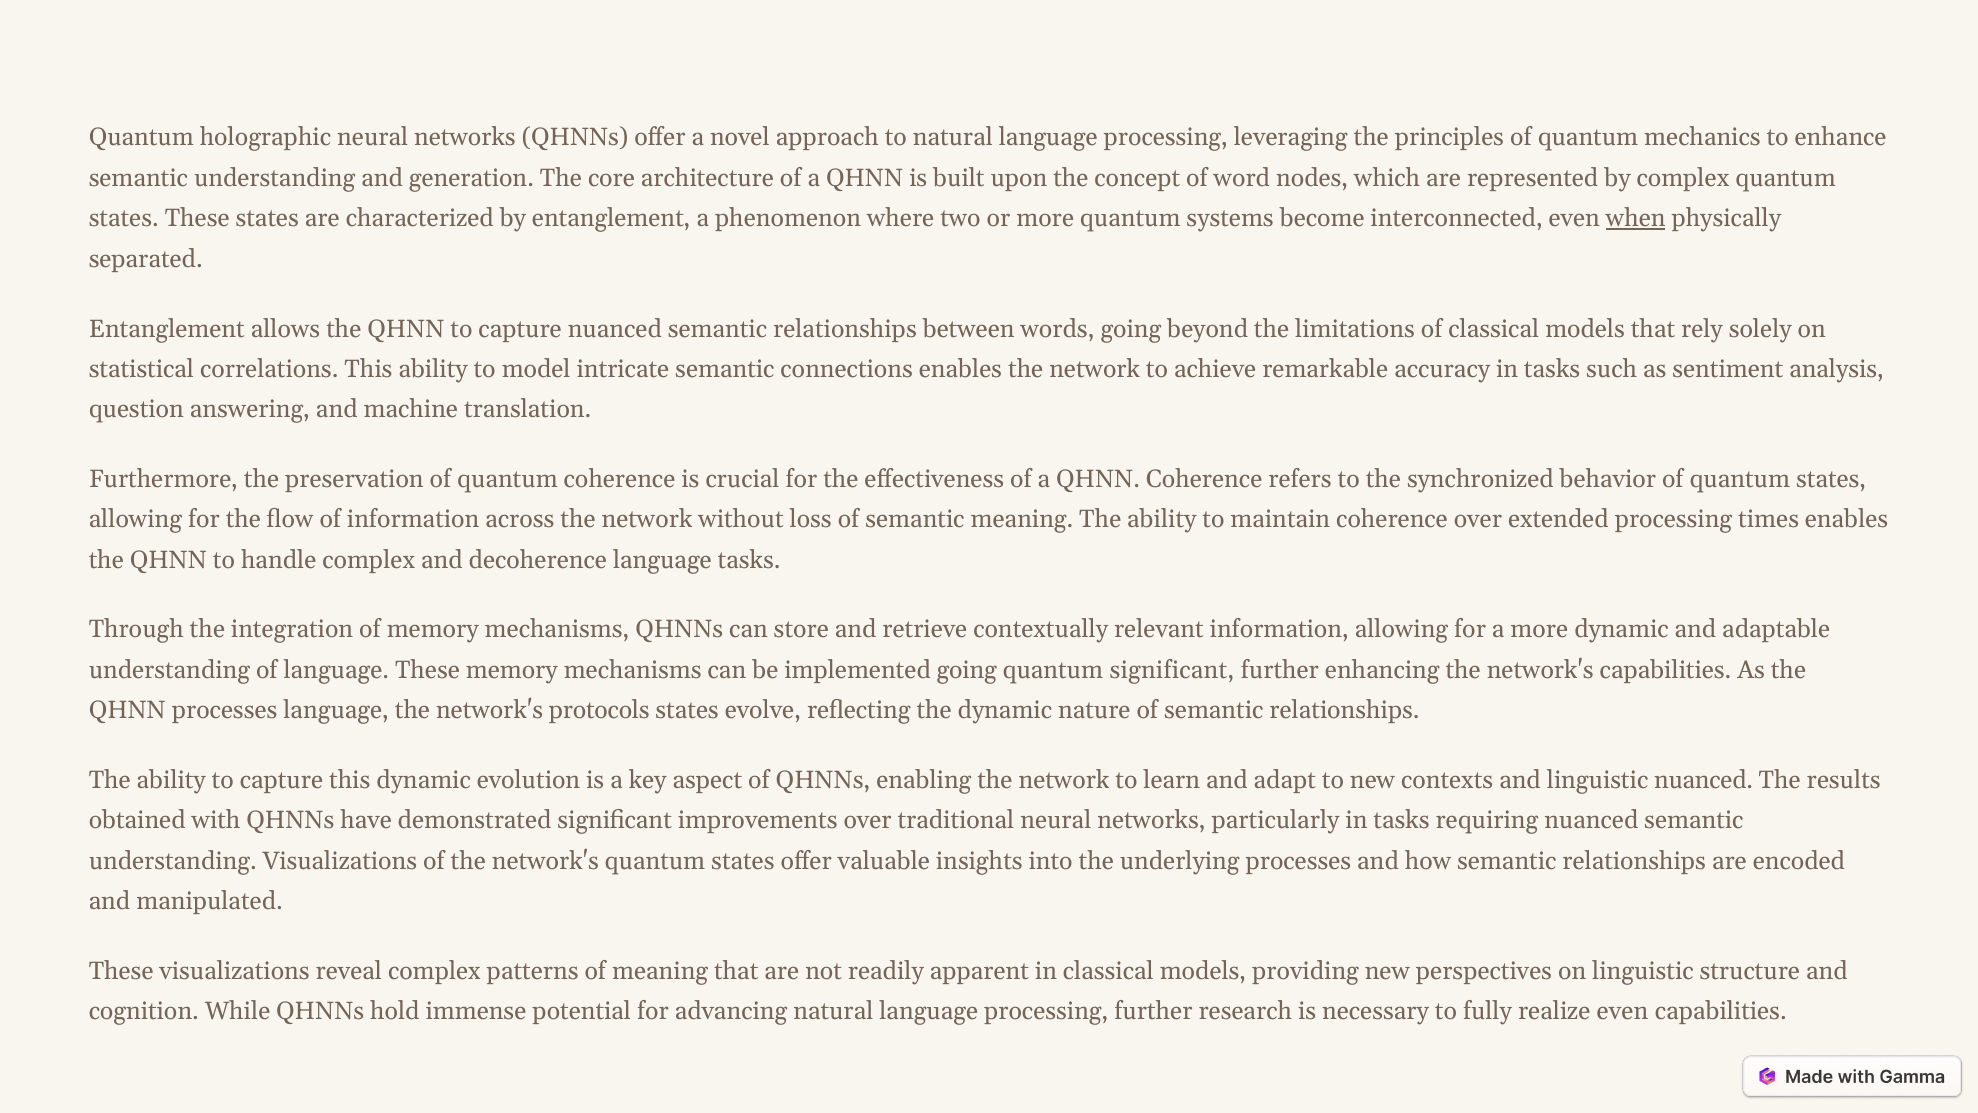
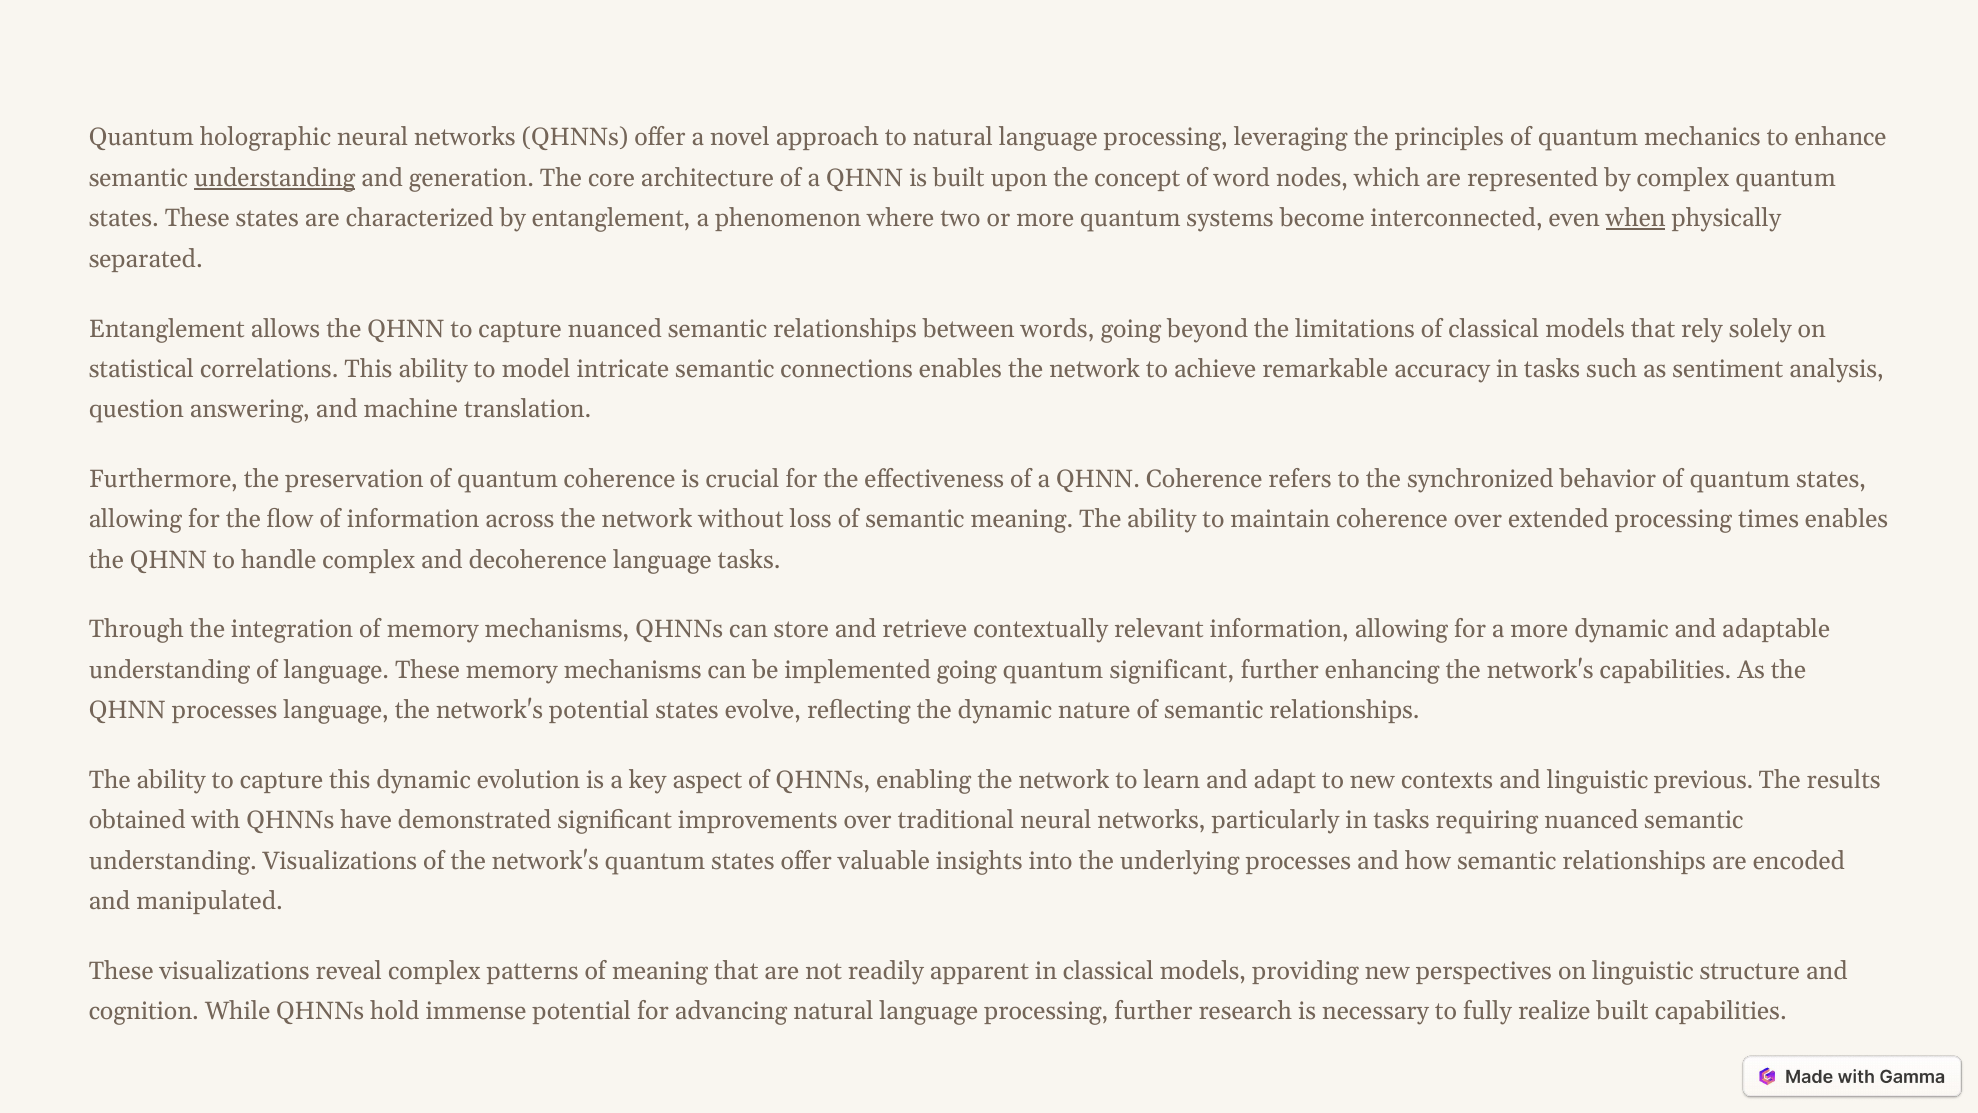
understanding at (275, 178) underline: none -> present
network's protocols: protocols -> potential
linguistic nuanced: nuanced -> previous
realize even: even -> built
